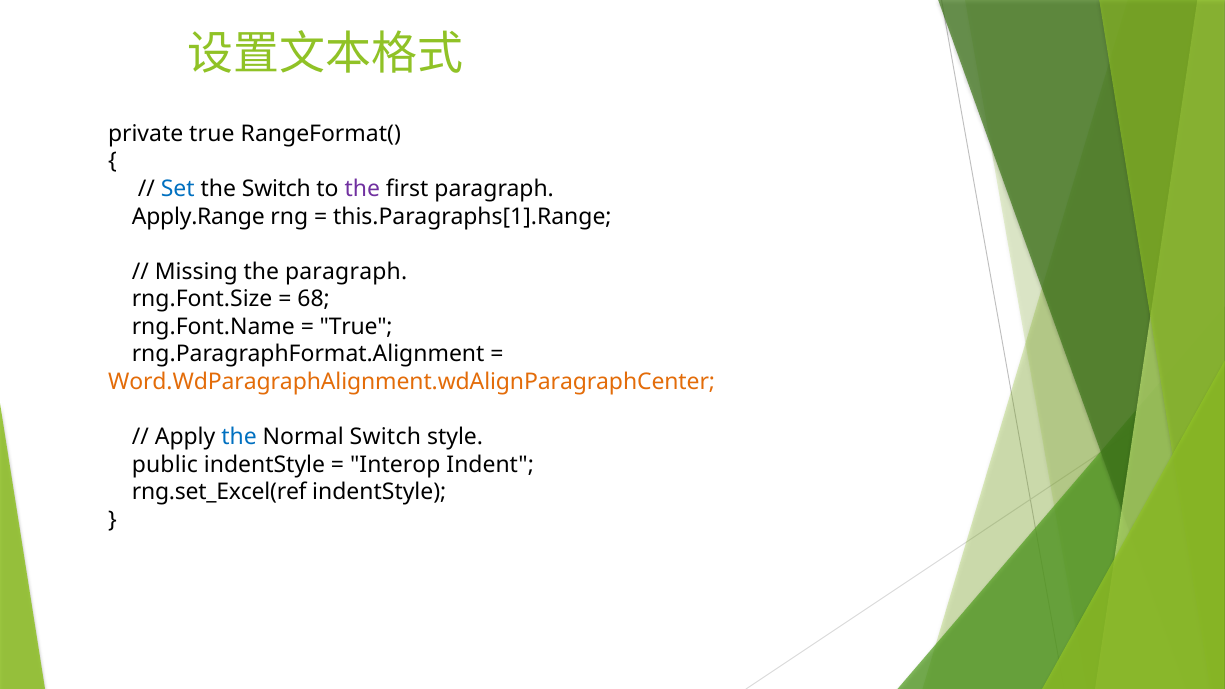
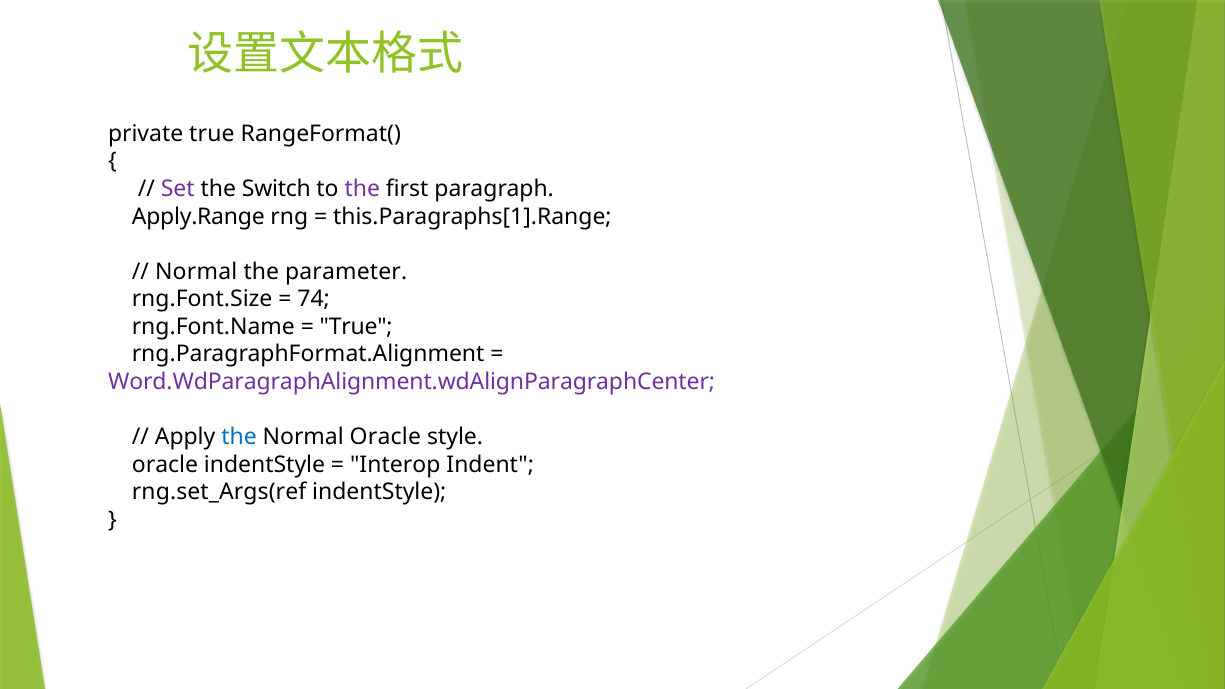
Set colour: blue -> purple
Missing at (196, 272): Missing -> Normal
the paragraph: paragraph -> parameter
68: 68 -> 74
Word.WdParagraphAlignment.wdAlignParagraphCenter colour: orange -> purple
Normal Switch: Switch -> Oracle
public at (165, 465): public -> oracle
rng.set_Excel(ref: rng.set_Excel(ref -> rng.set_Args(ref
